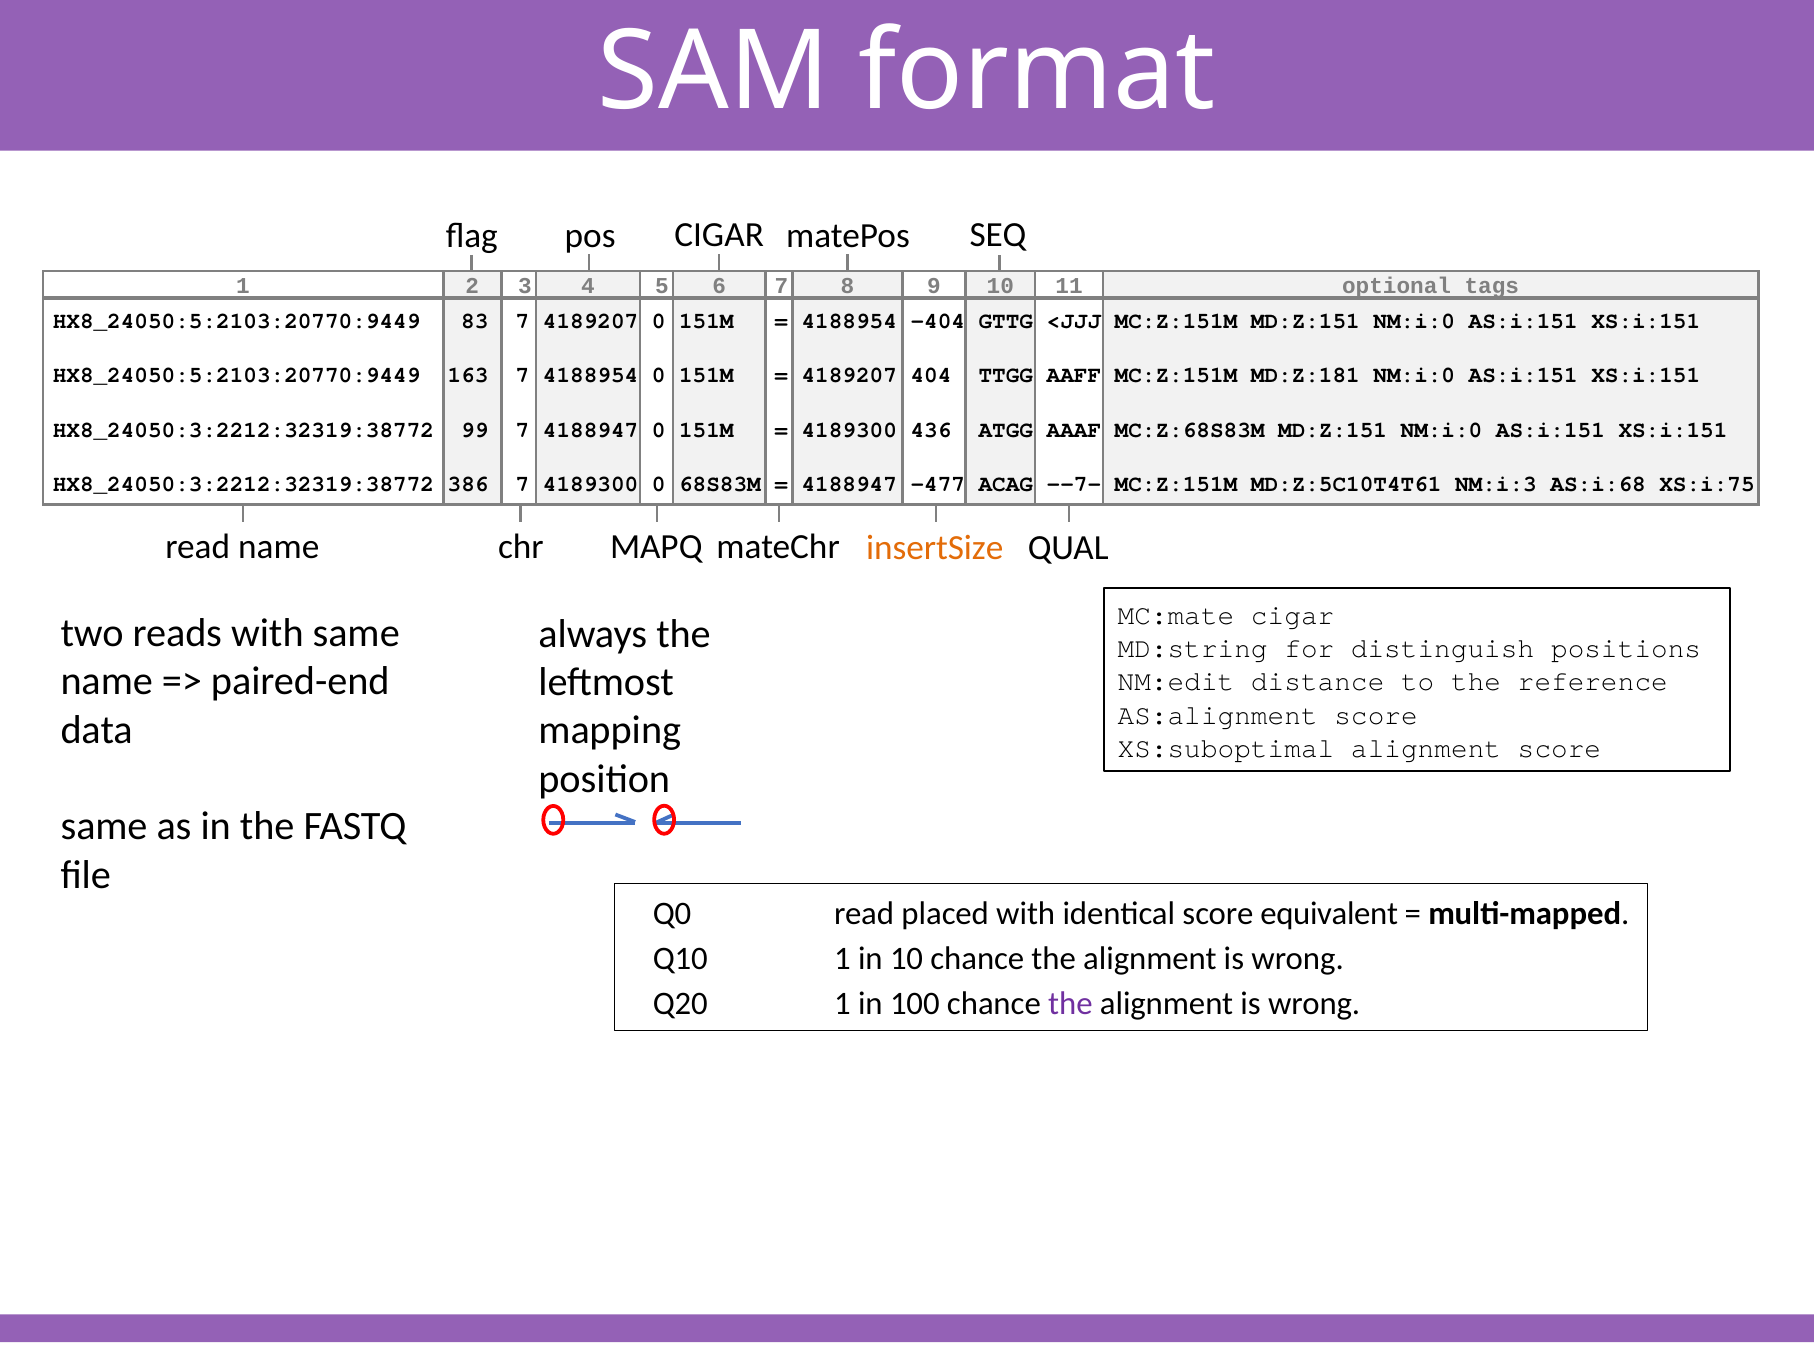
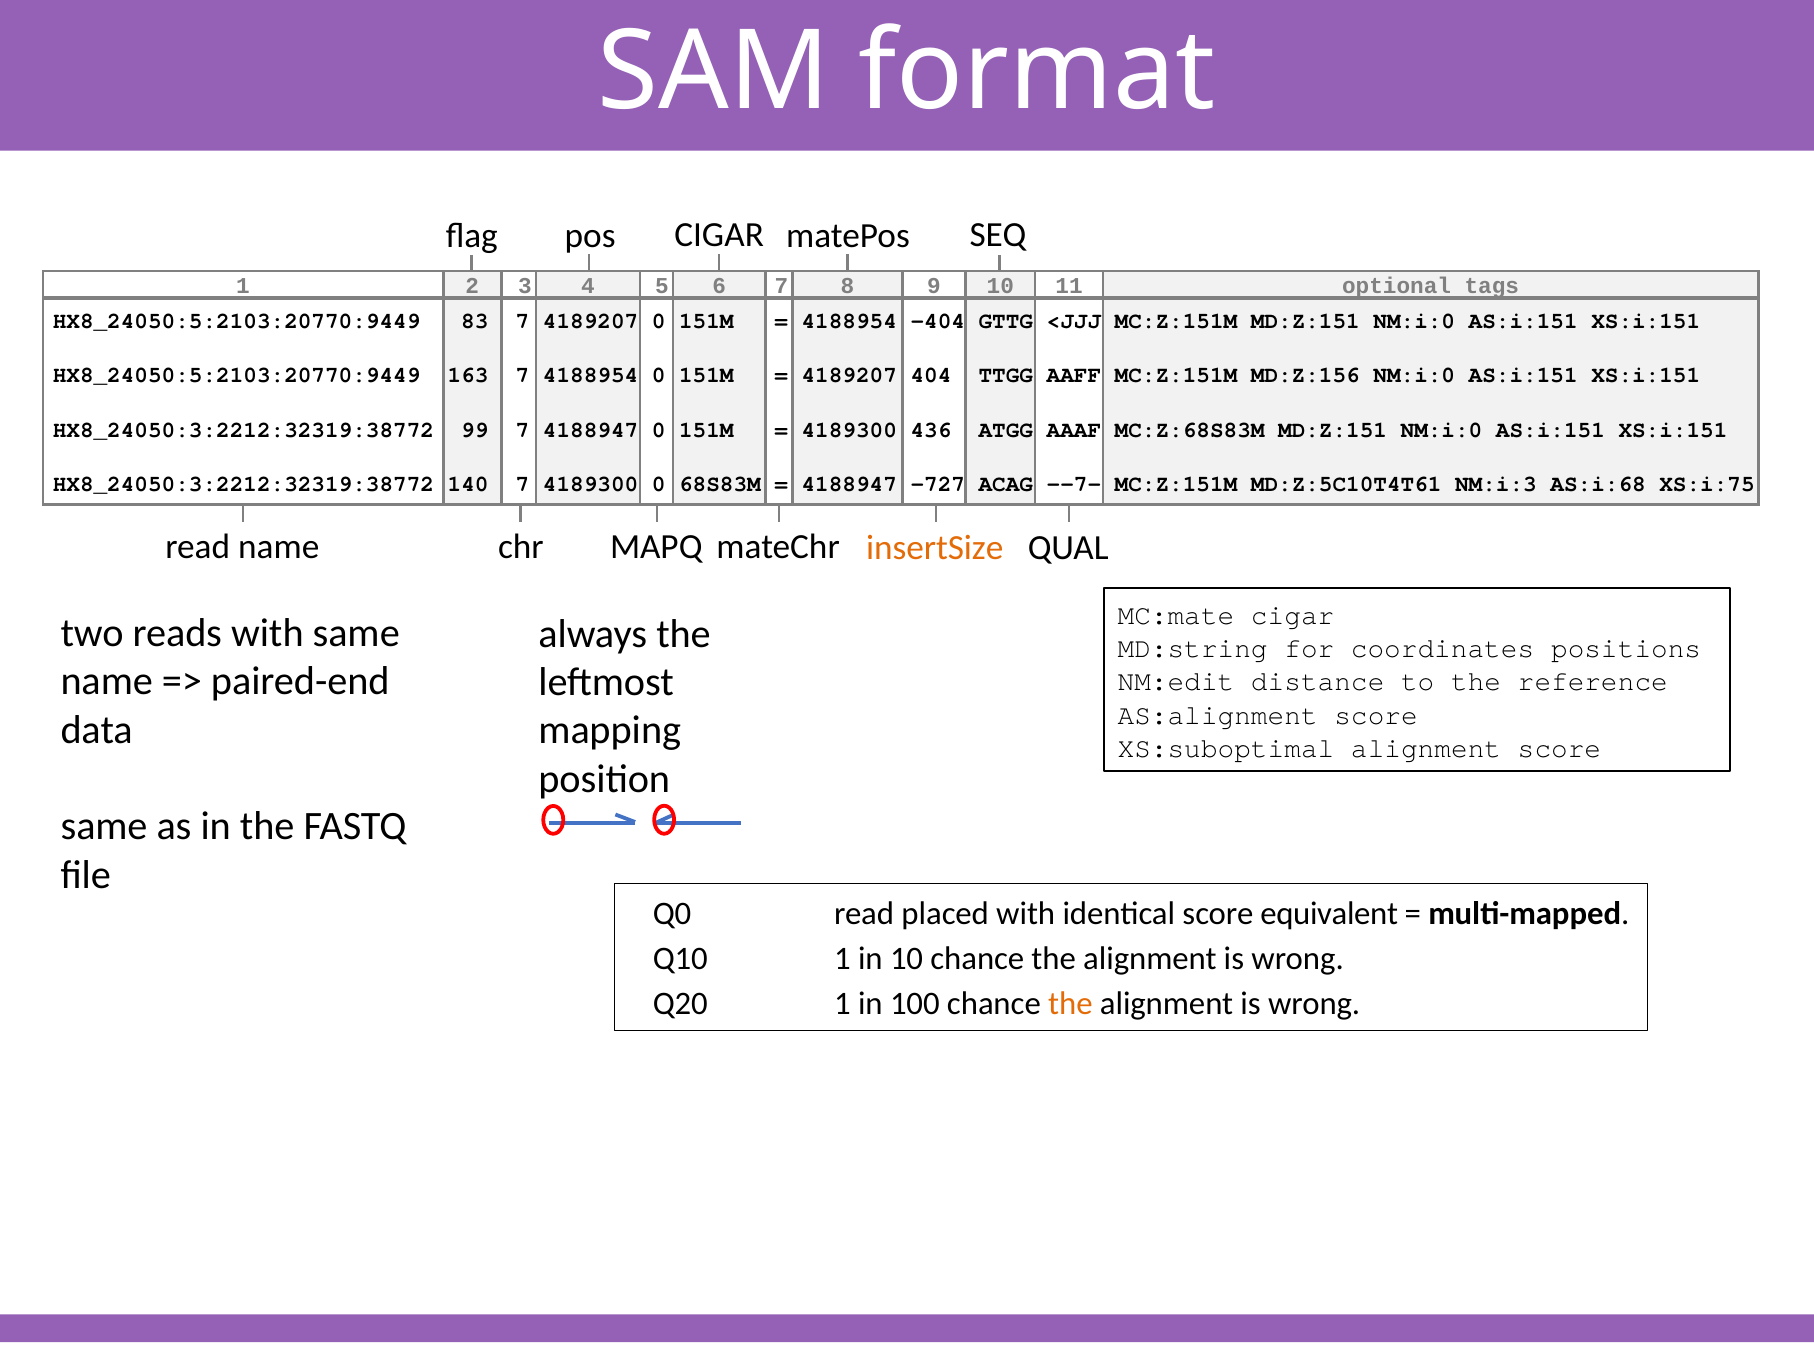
MD:Z:181: MD:Z:181 -> MD:Z:156
386: 386 -> 140
-477: -477 -> -727
distinguish: distinguish -> coordinates
the at (1070, 1004) colour: purple -> orange
